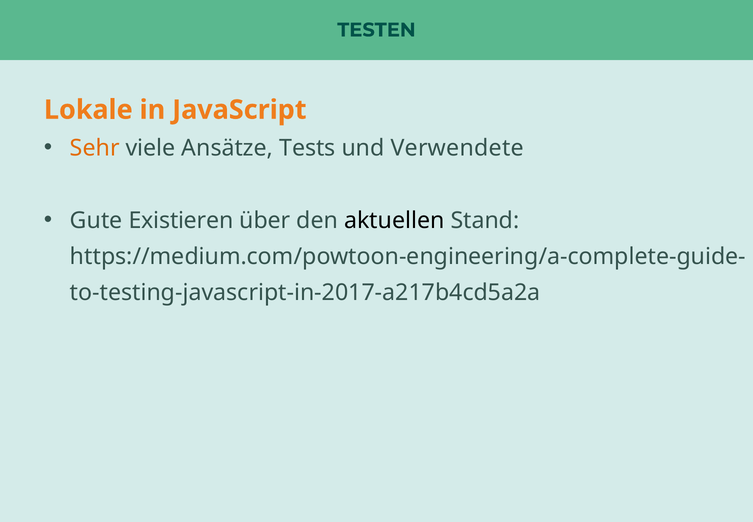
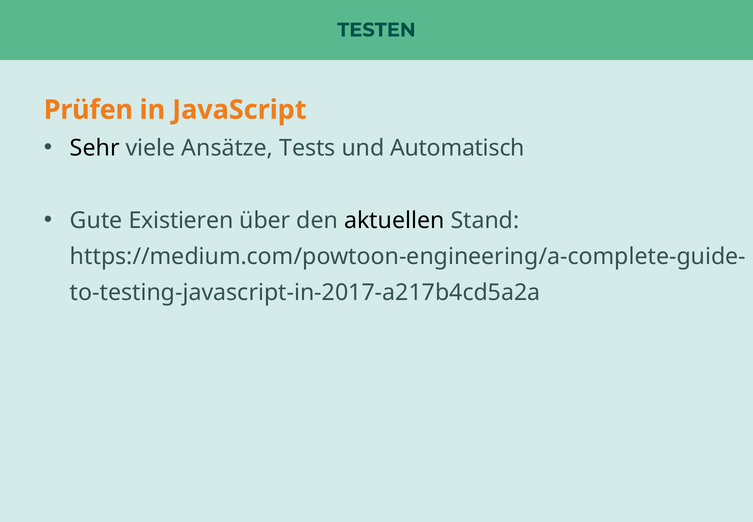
Lokale: Lokale -> Prüfen
Sehr colour: orange -> black
Verwendete: Verwendete -> Automatisch
